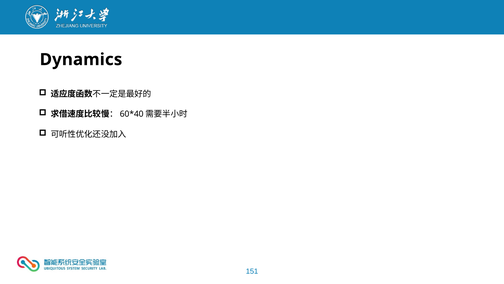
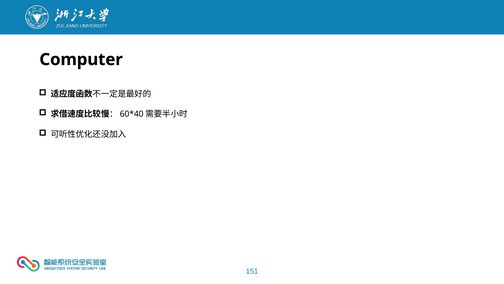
Dynamics: Dynamics -> Computer
